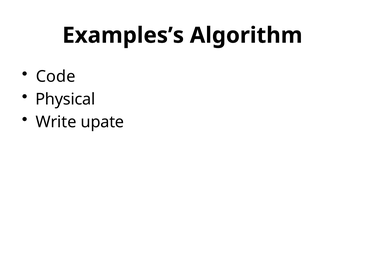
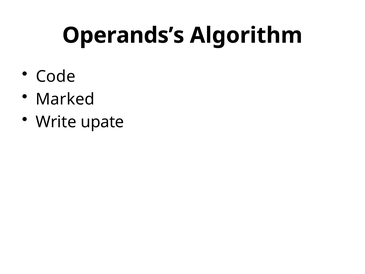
Examples’s: Examples’s -> Operands’s
Physical: Physical -> Marked
